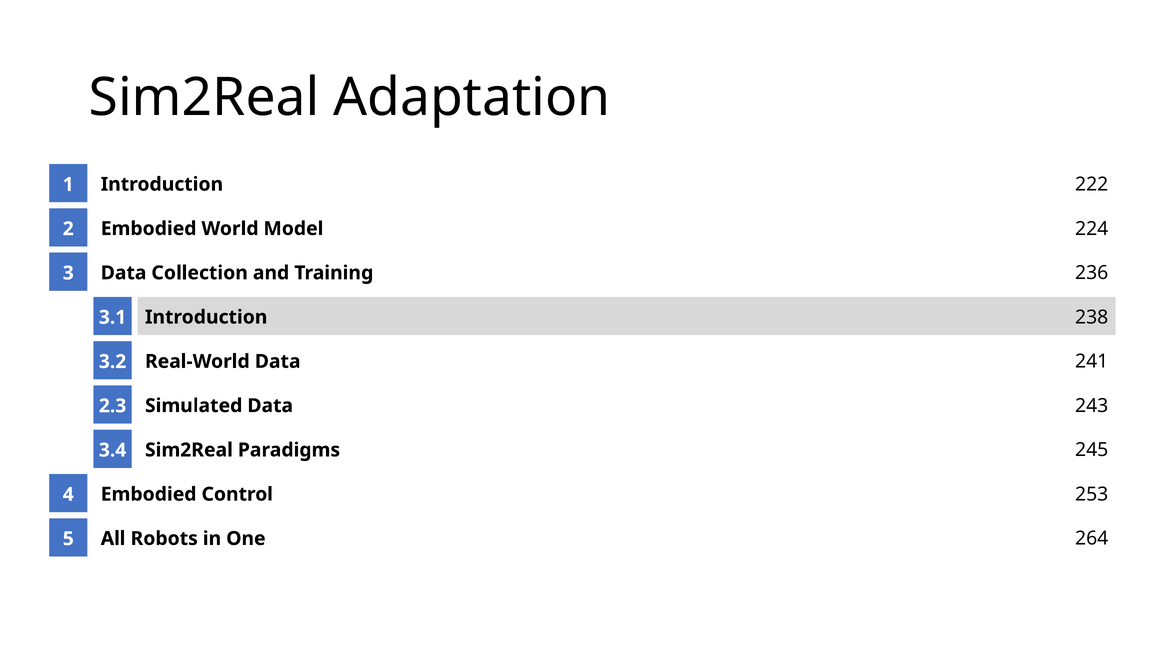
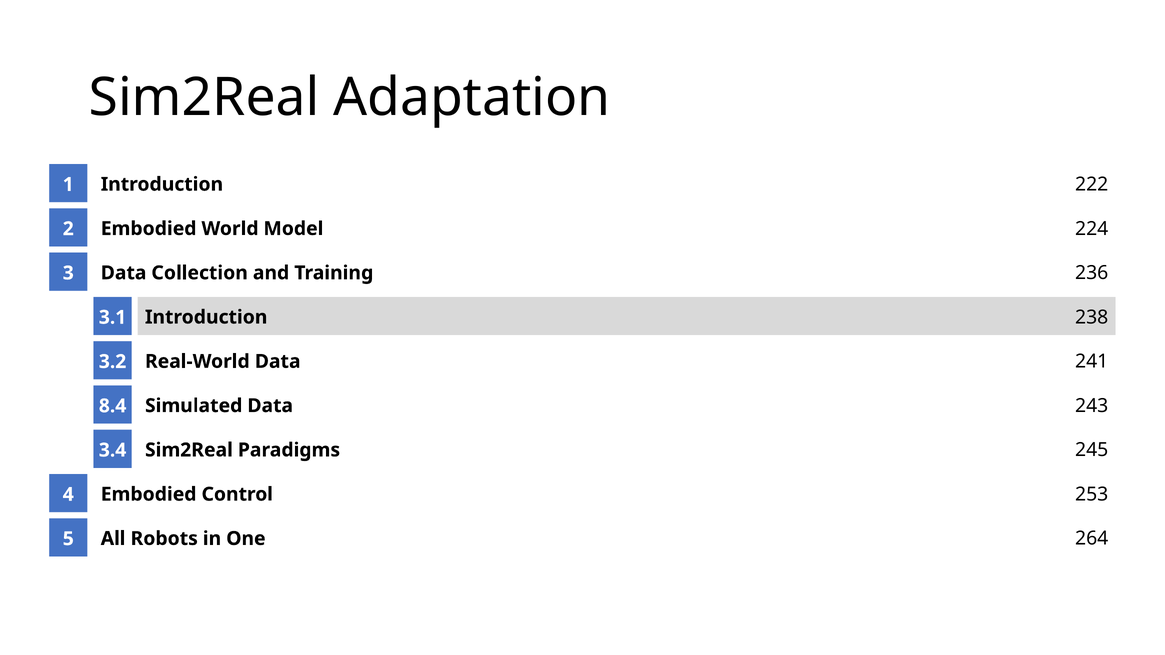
2.3: 2.3 -> 8.4
